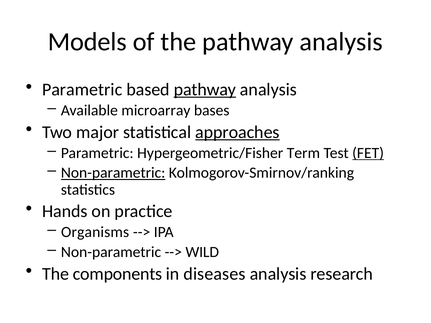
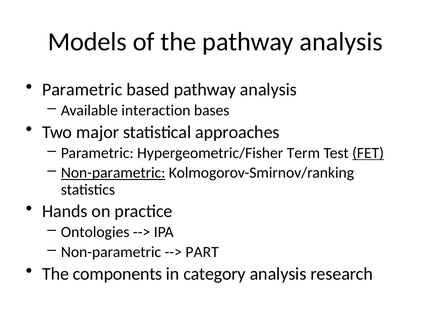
pathway at (205, 90) underline: present -> none
microarray: microarray -> interaction
approaches underline: present -> none
Organisms: Organisms -> Ontologies
WILD: WILD -> PART
diseases: diseases -> category
